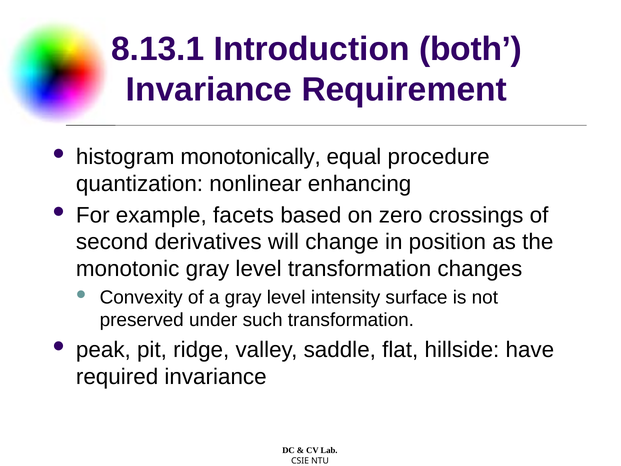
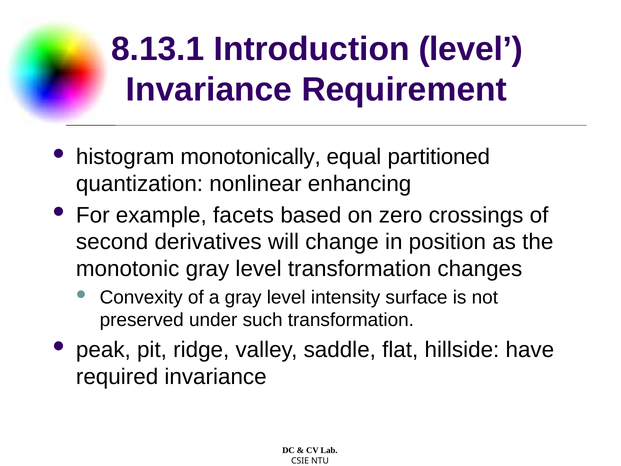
Introduction both: both -> level
procedure: procedure -> partitioned
